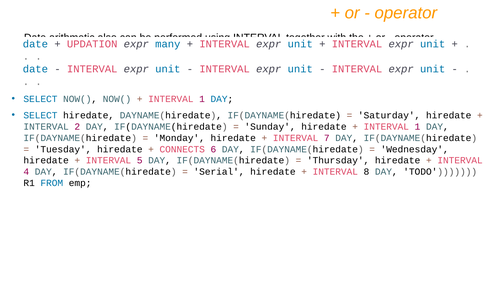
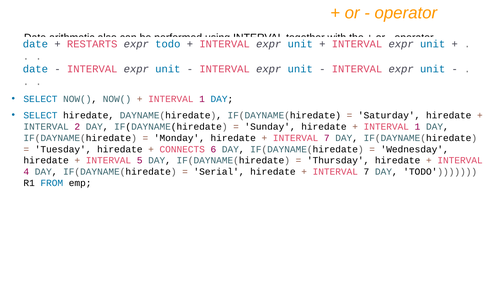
UPDATION: UPDATION -> RESTARTS
expr many: many -> todo
8 at (366, 172): 8 -> 7
